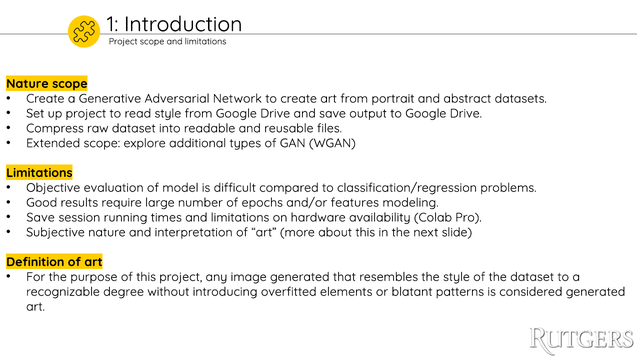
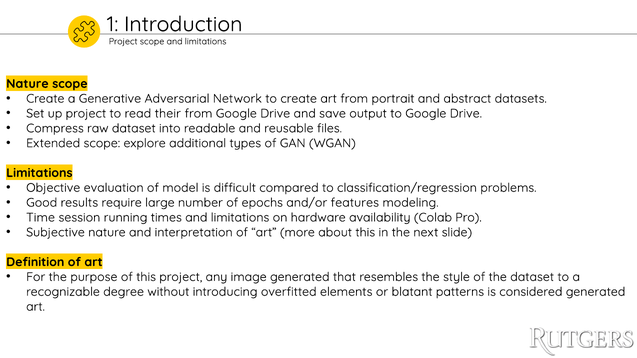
read style: style -> their
Save at (41, 218): Save -> Time
